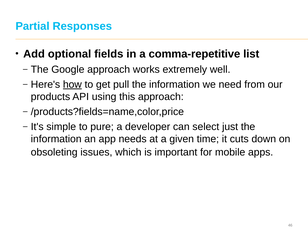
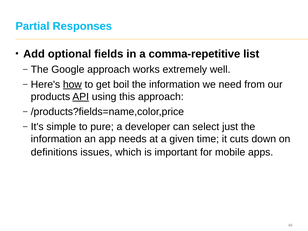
pull: pull -> boil
API underline: none -> present
obsoleting: obsoleting -> definitions
